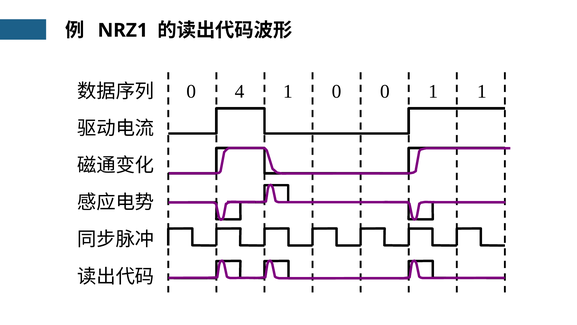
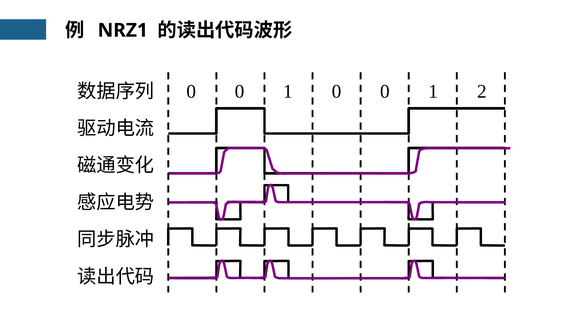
4 at (240, 91): 4 -> 0
1 1: 1 -> 2
